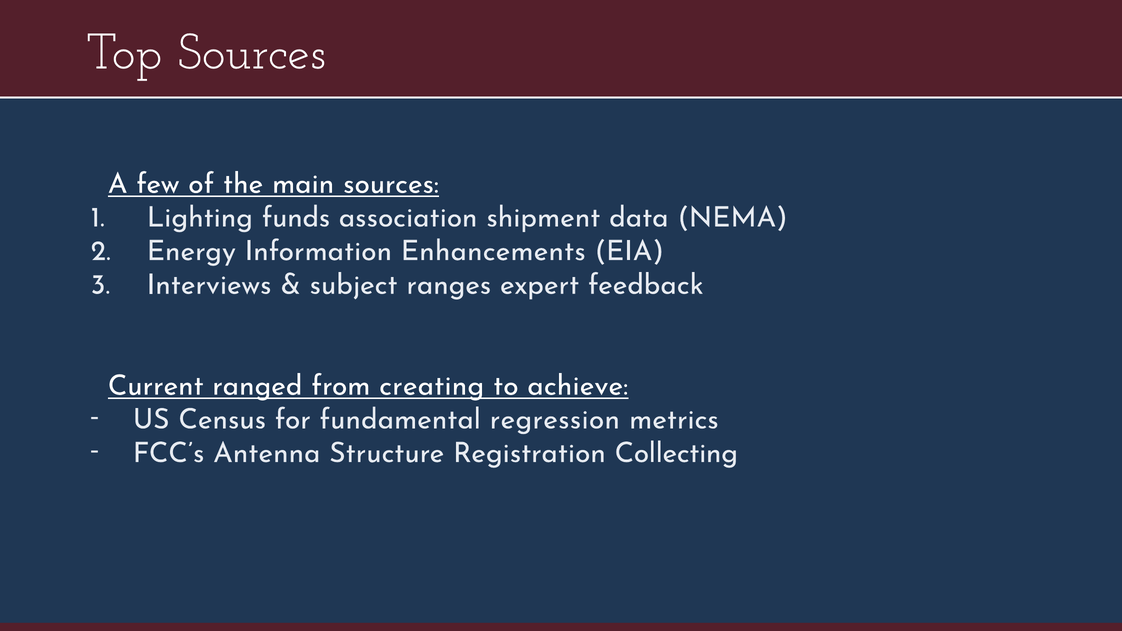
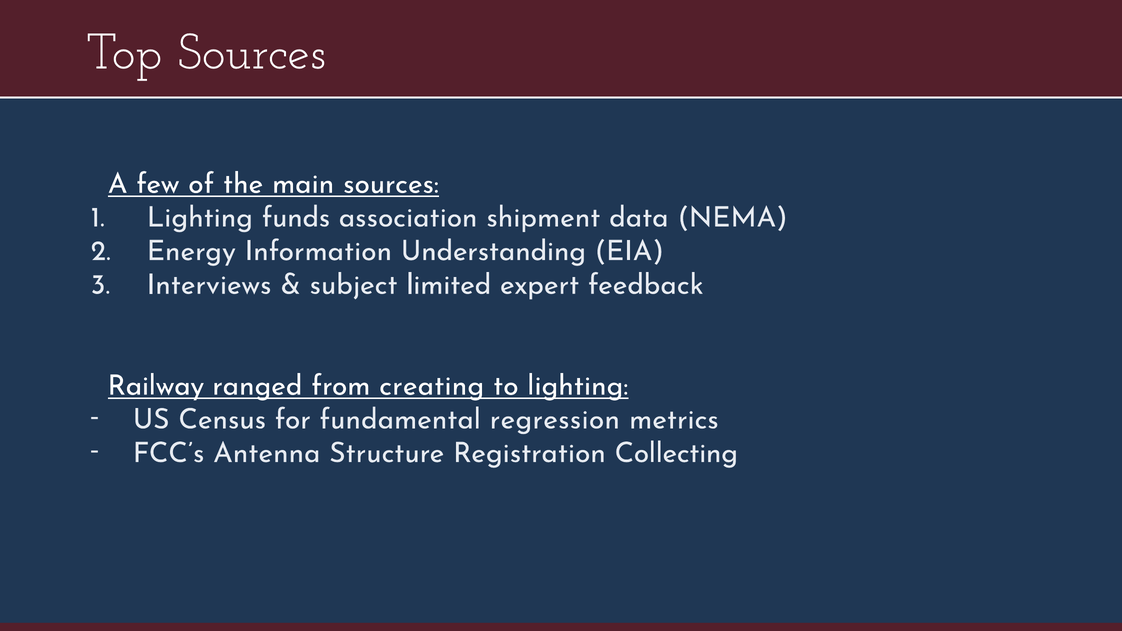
Enhancements: Enhancements -> Understanding
ranges: ranges -> limited
Current: Current -> Railway
to achieve: achieve -> lighting
